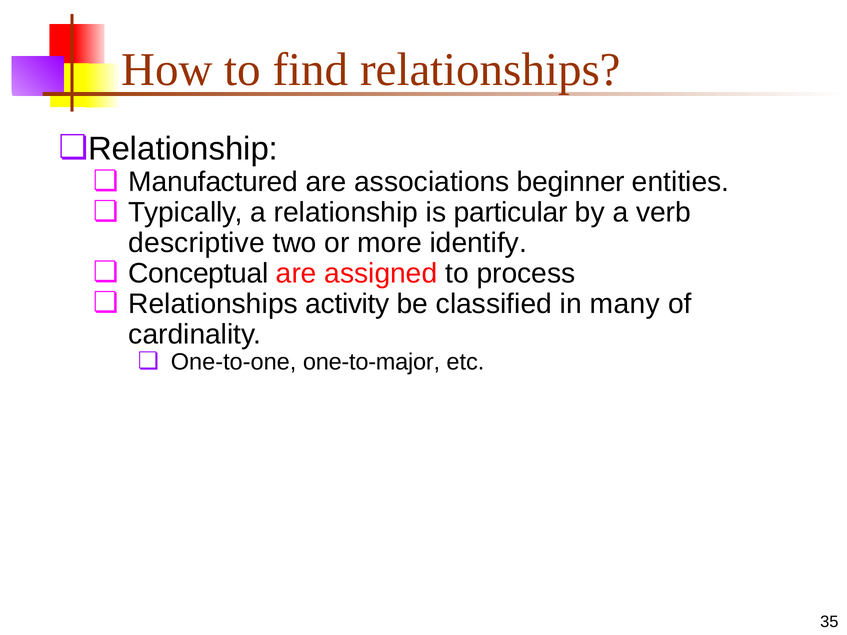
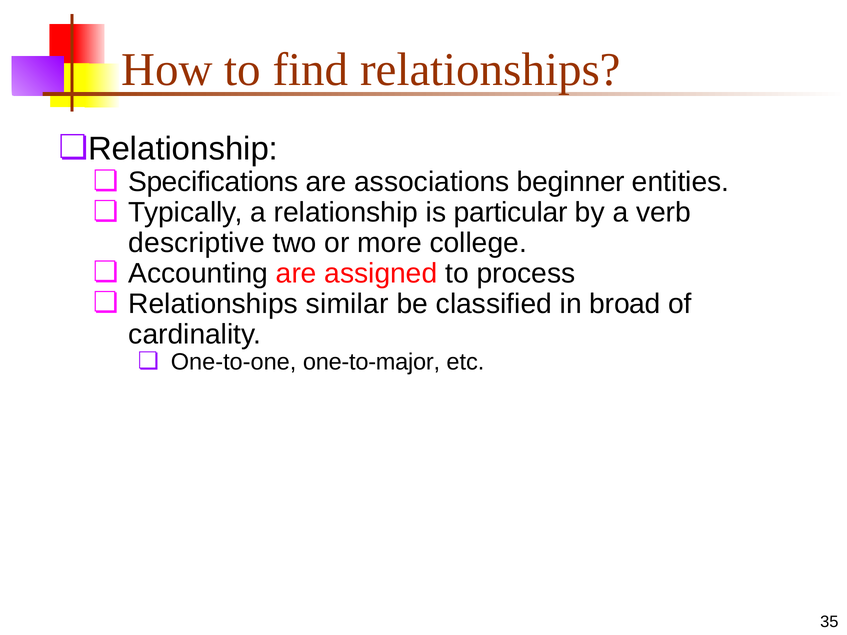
Manufactured: Manufactured -> Specifications
identify: identify -> college
Conceptual: Conceptual -> Accounting
activity: activity -> similar
many: many -> broad
